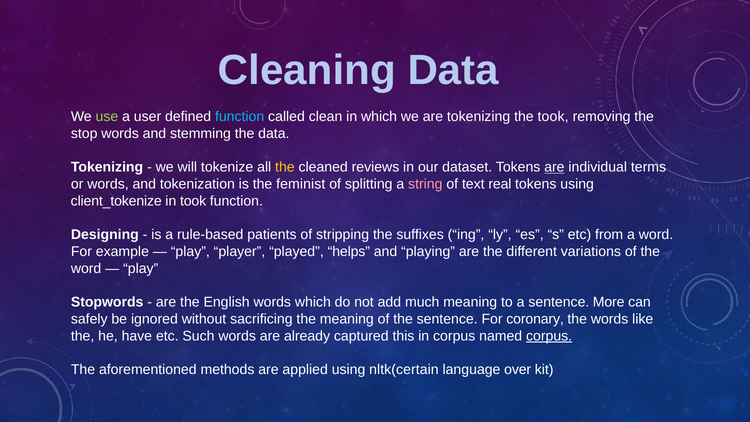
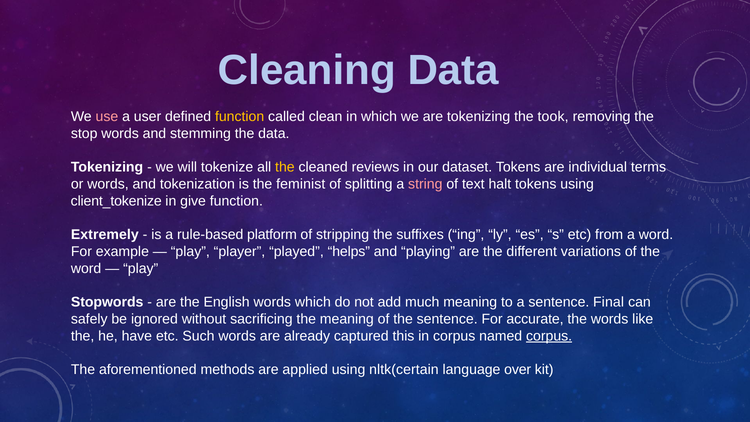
use colour: light green -> pink
function at (240, 117) colour: light blue -> yellow
are at (554, 167) underline: present -> none
real: real -> halt
in took: took -> give
Designing: Designing -> Extremely
patients: patients -> platform
More: More -> Final
coronary: coronary -> accurate
